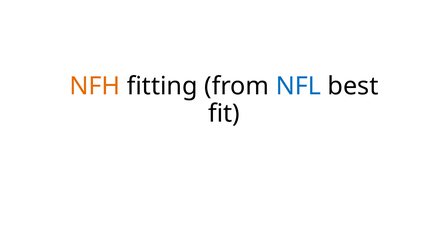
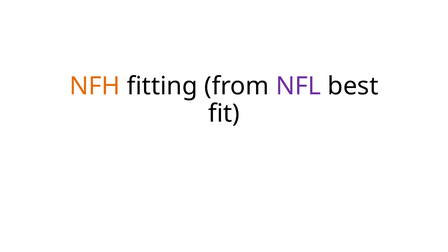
NFL colour: blue -> purple
